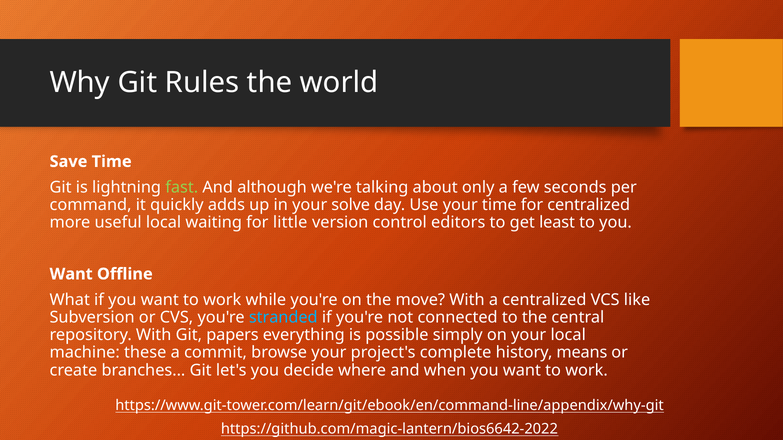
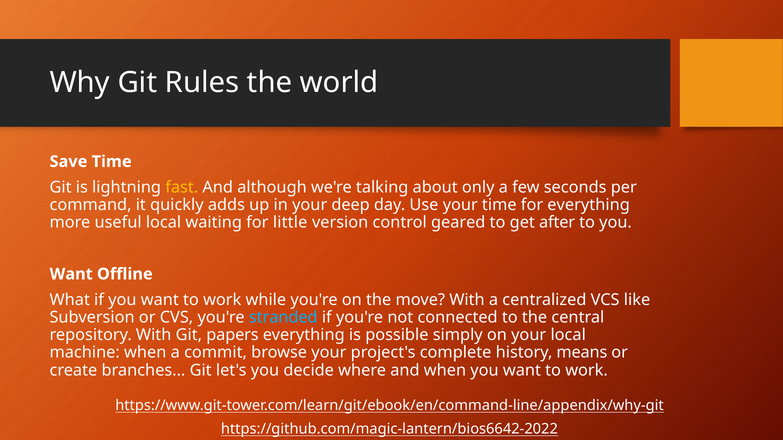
fast colour: light green -> yellow
solve: solve -> deep
for centralized: centralized -> everything
editors: editors -> geared
least: least -> after
machine these: these -> when
